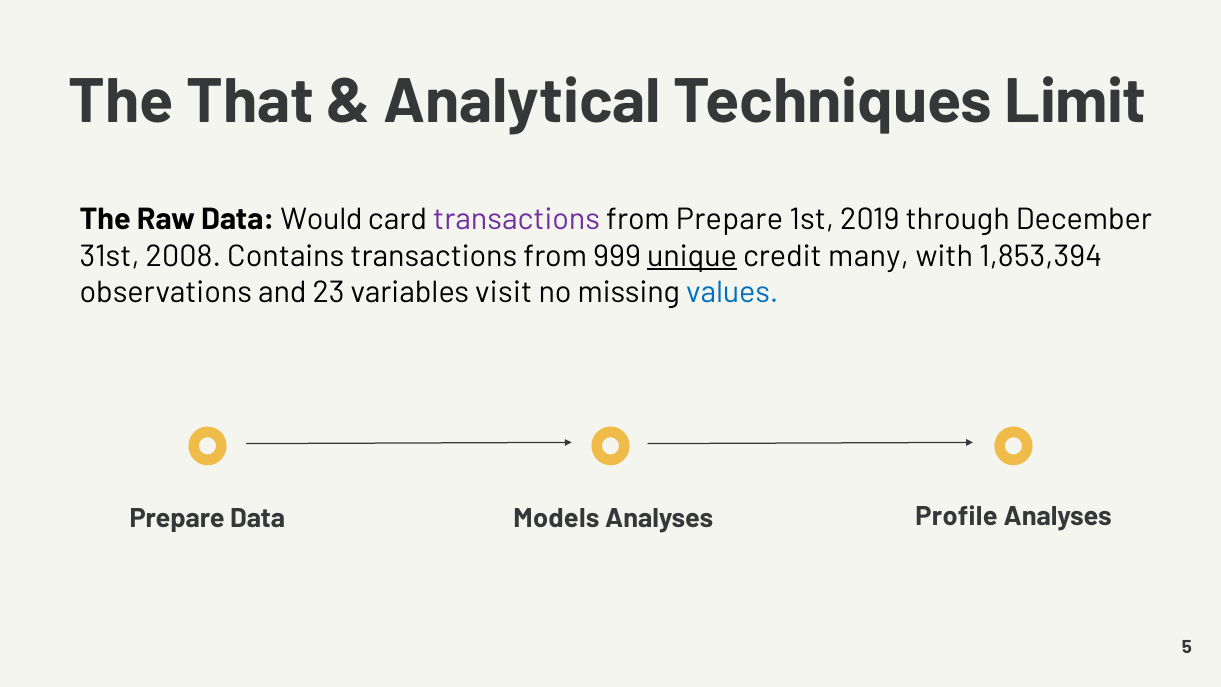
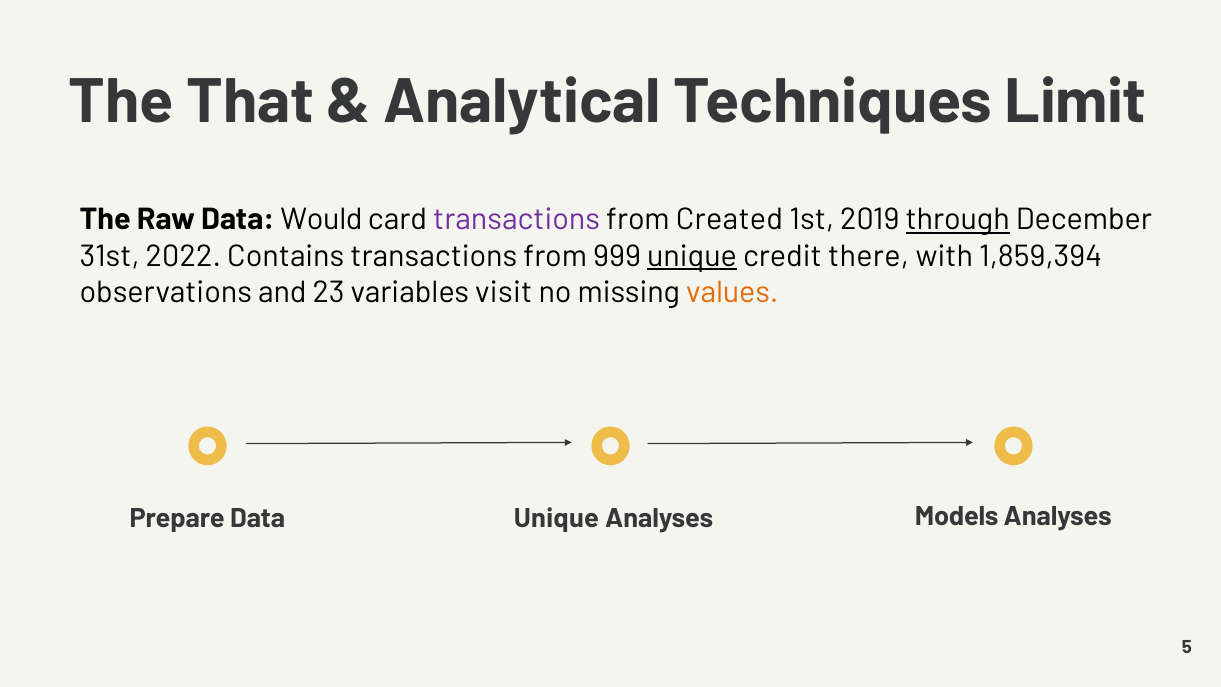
from Prepare: Prepare -> Created
through underline: none -> present
2008: 2008 -> 2022
many: many -> there
1,853,394: 1,853,394 -> 1,859,394
values colour: blue -> orange
Data Models: Models -> Unique
Profile: Profile -> Models
